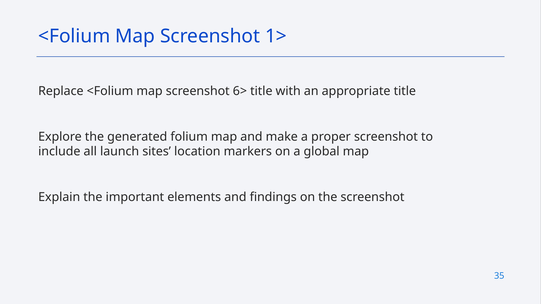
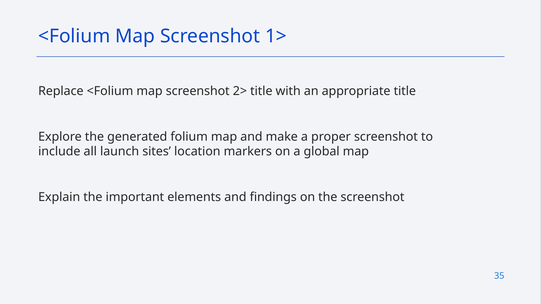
6>: 6> -> 2>
